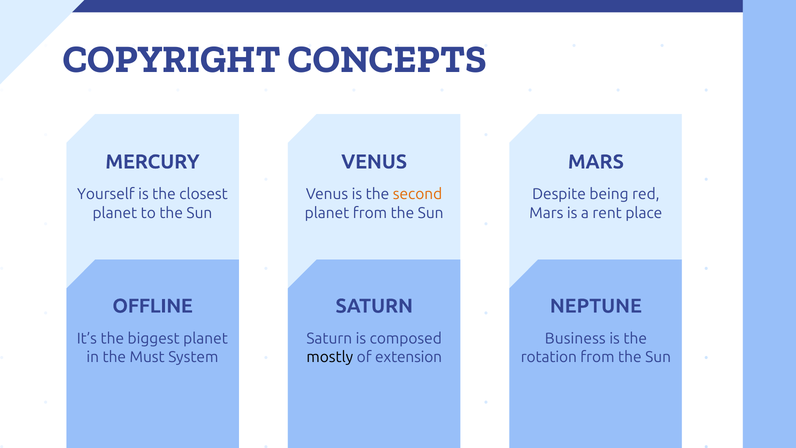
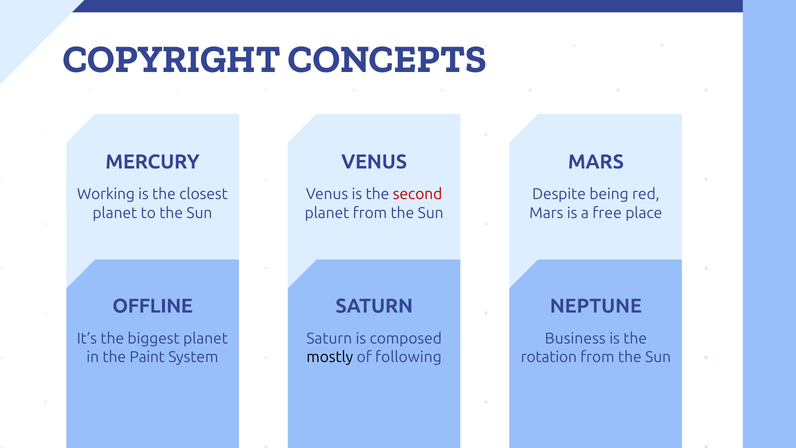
Yourself: Yourself -> Working
second colour: orange -> red
rent: rent -> free
Must: Must -> Paint
extension: extension -> following
